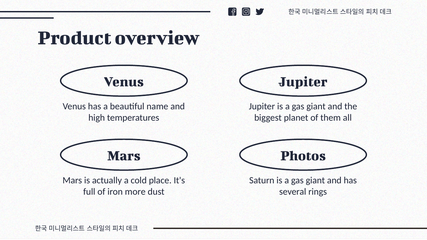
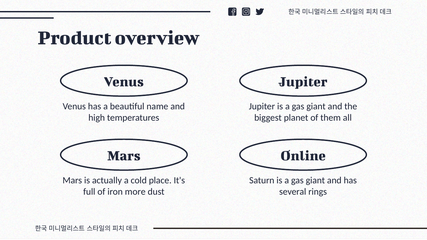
Photos: Photos -> Online
